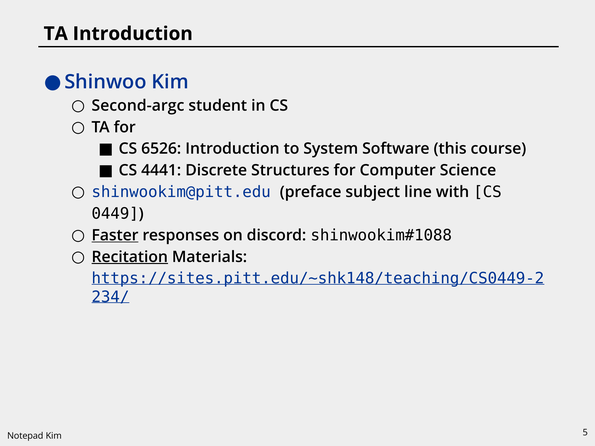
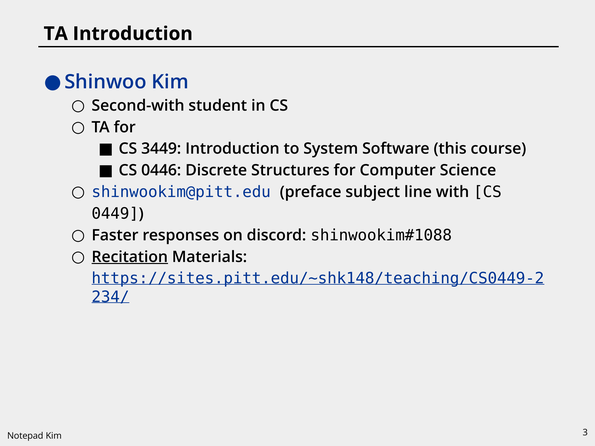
Second-argc: Second-argc -> Second-with
6526: 6526 -> 3449
4441: 4441 -> 0446
Faster underline: present -> none
5: 5 -> 3
